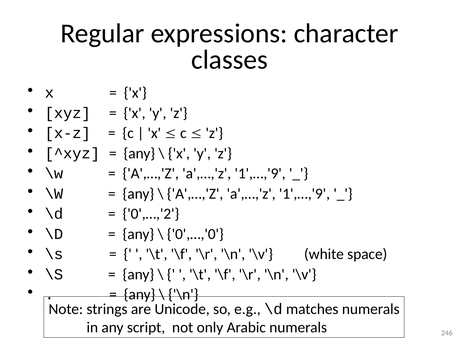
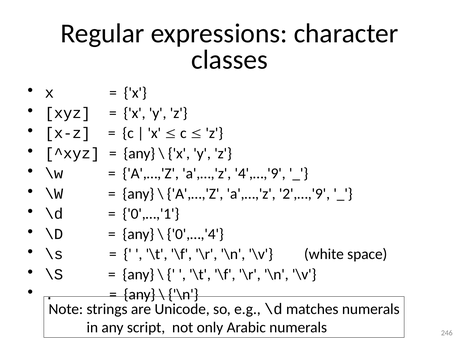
1',…,'9 at (260, 174): 1',…,'9 -> 4',…,'9
1',…,'9 at (304, 194): 1',…,'9 -> 2',…,'9
0',…,'2: 0',…,'2 -> 0',…,'1
0',…,'0: 0',…,'0 -> 0',…,'4
